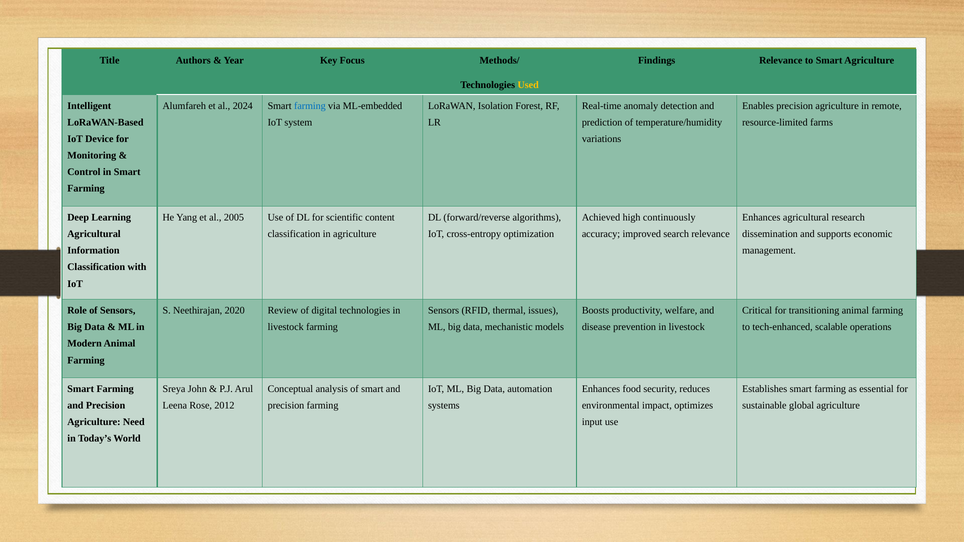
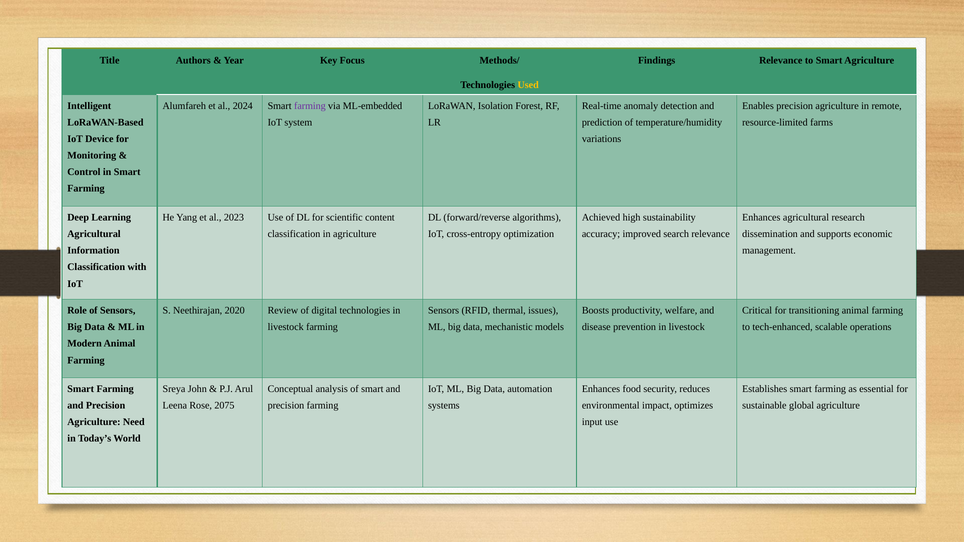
farming at (310, 106) colour: blue -> purple
2005: 2005 -> 2023
continuously: continuously -> sustainability
2012: 2012 -> 2075
